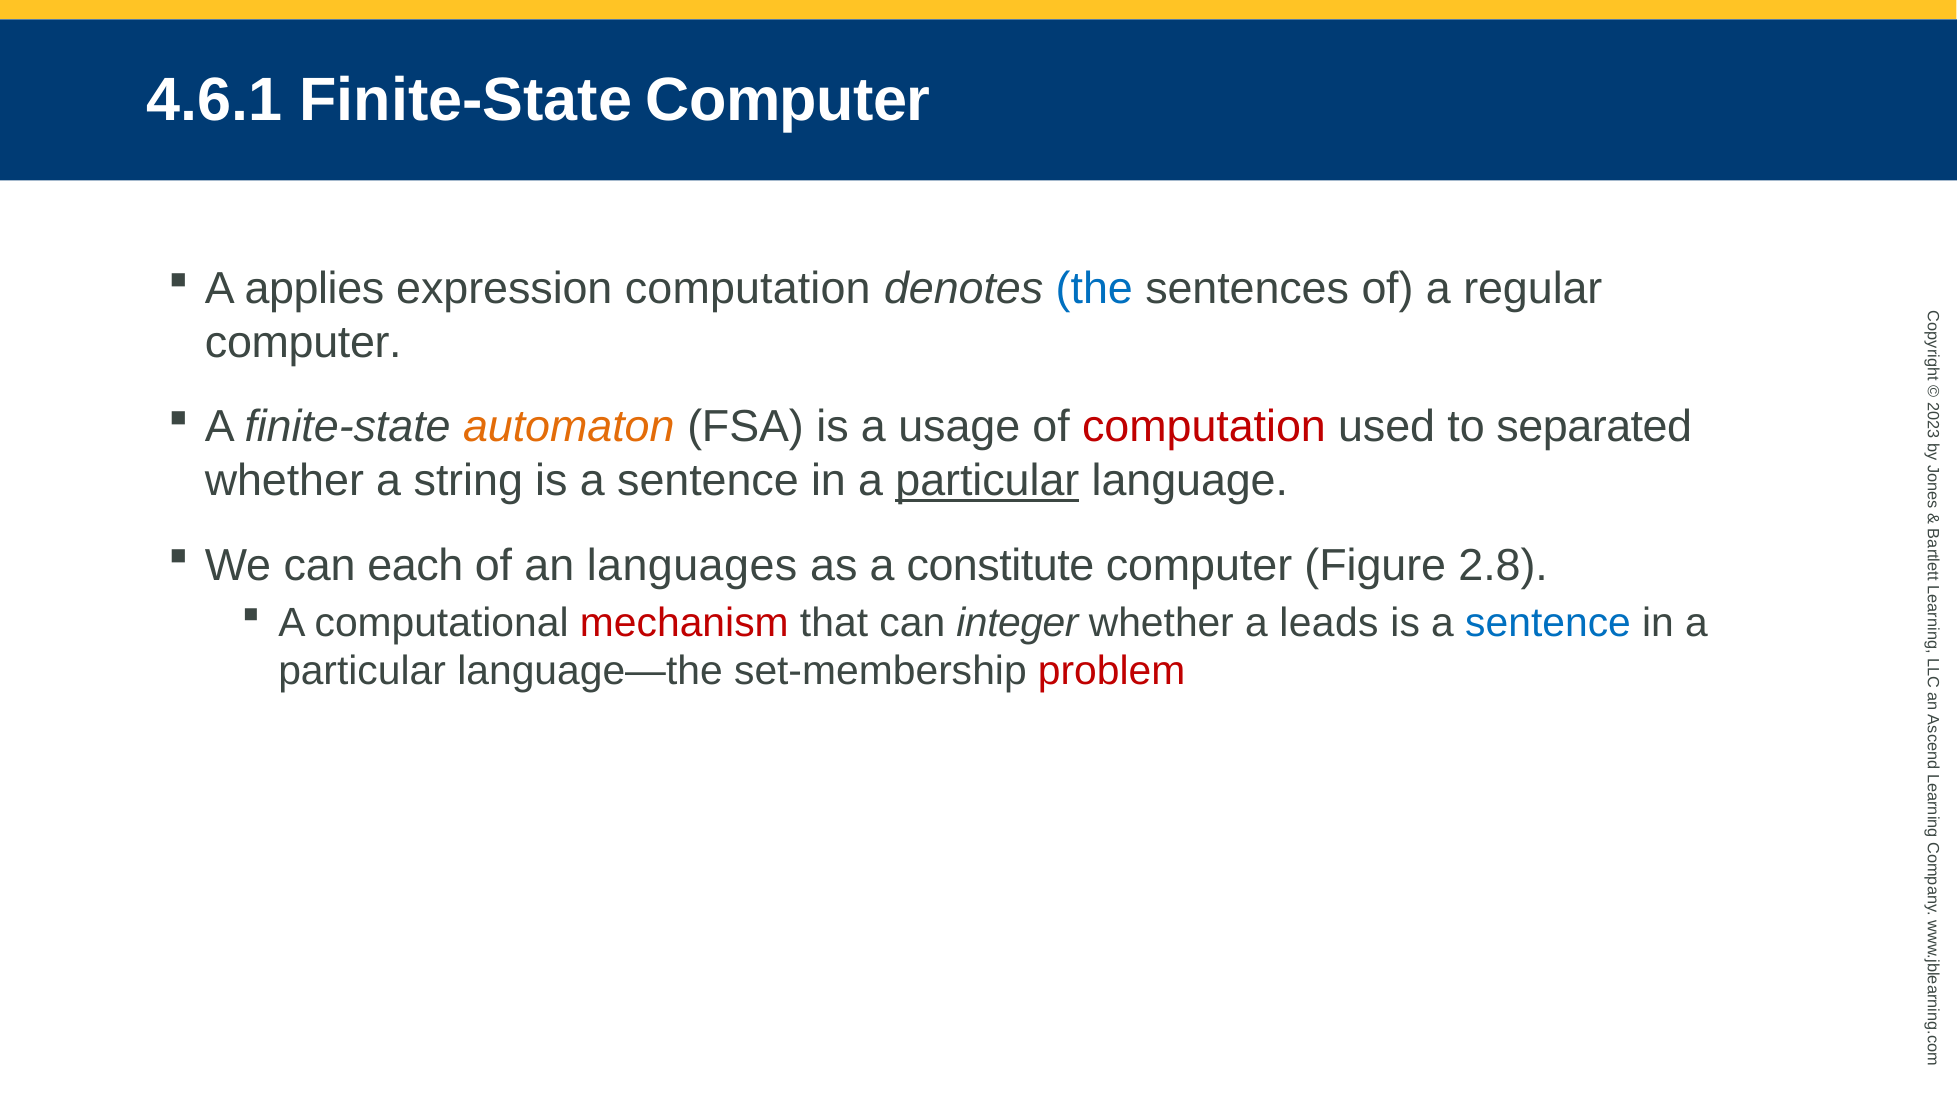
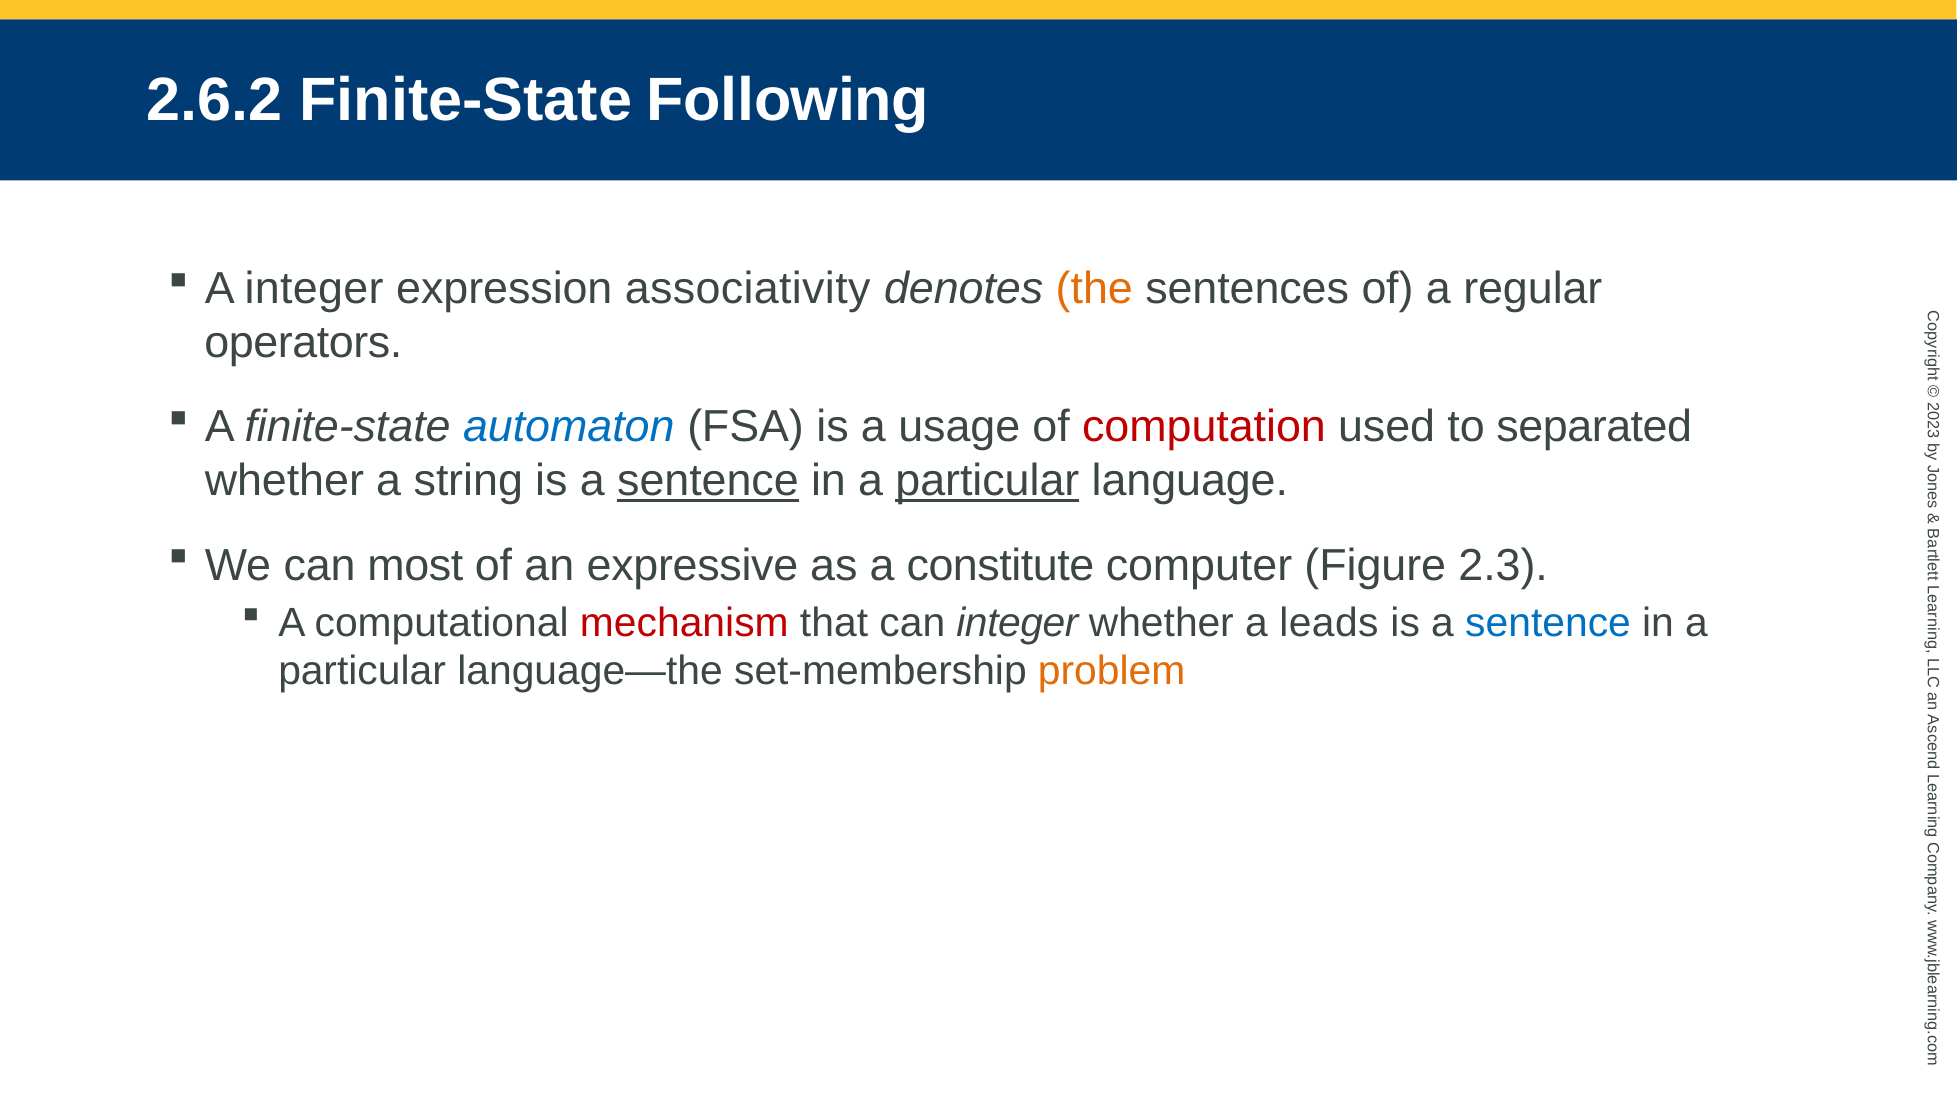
4.6.1: 4.6.1 -> 2.6.2
Finite-State Computer: Computer -> Following
A applies: applies -> integer
expression computation: computation -> associativity
the colour: blue -> orange
computer at (303, 343): computer -> operators
automaton colour: orange -> blue
sentence at (708, 481) underline: none -> present
each: each -> most
languages: languages -> expressive
2.8: 2.8 -> 2.3
problem colour: red -> orange
